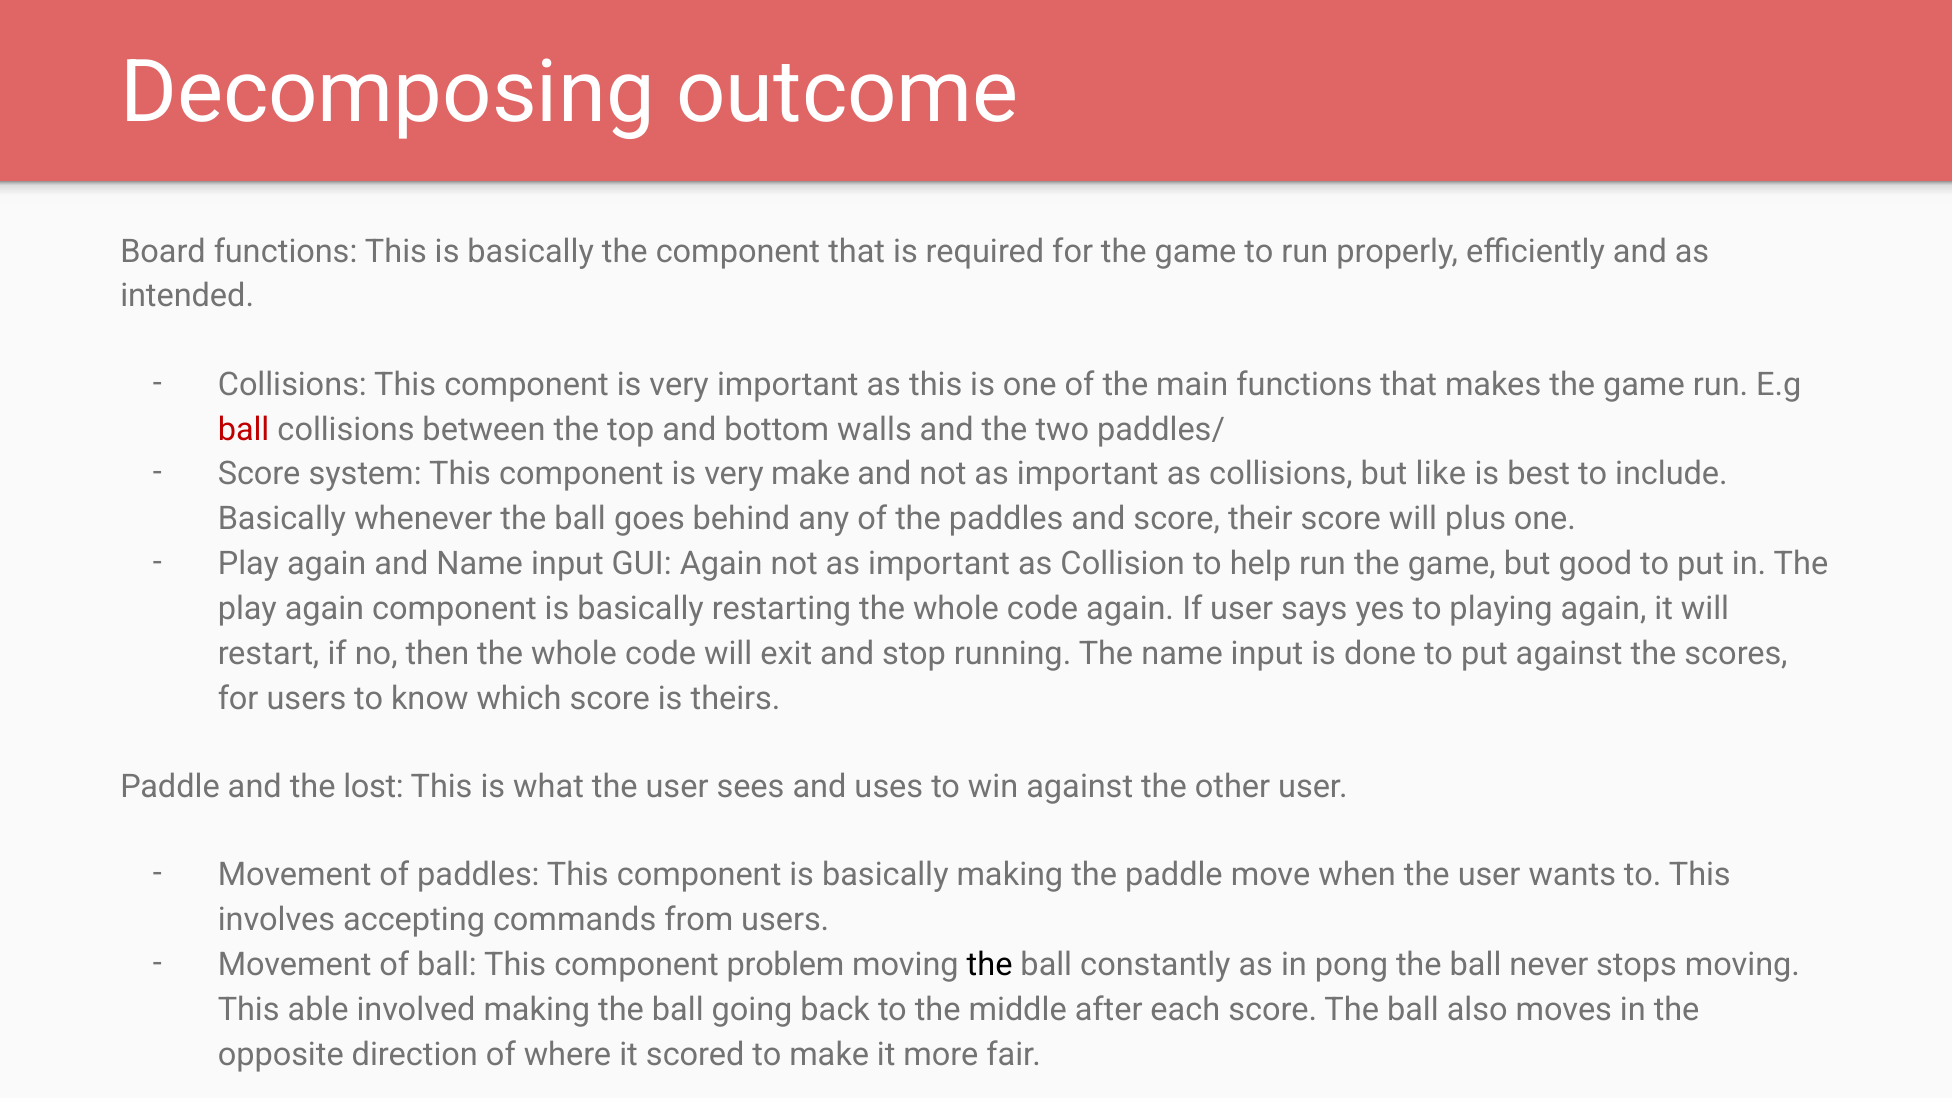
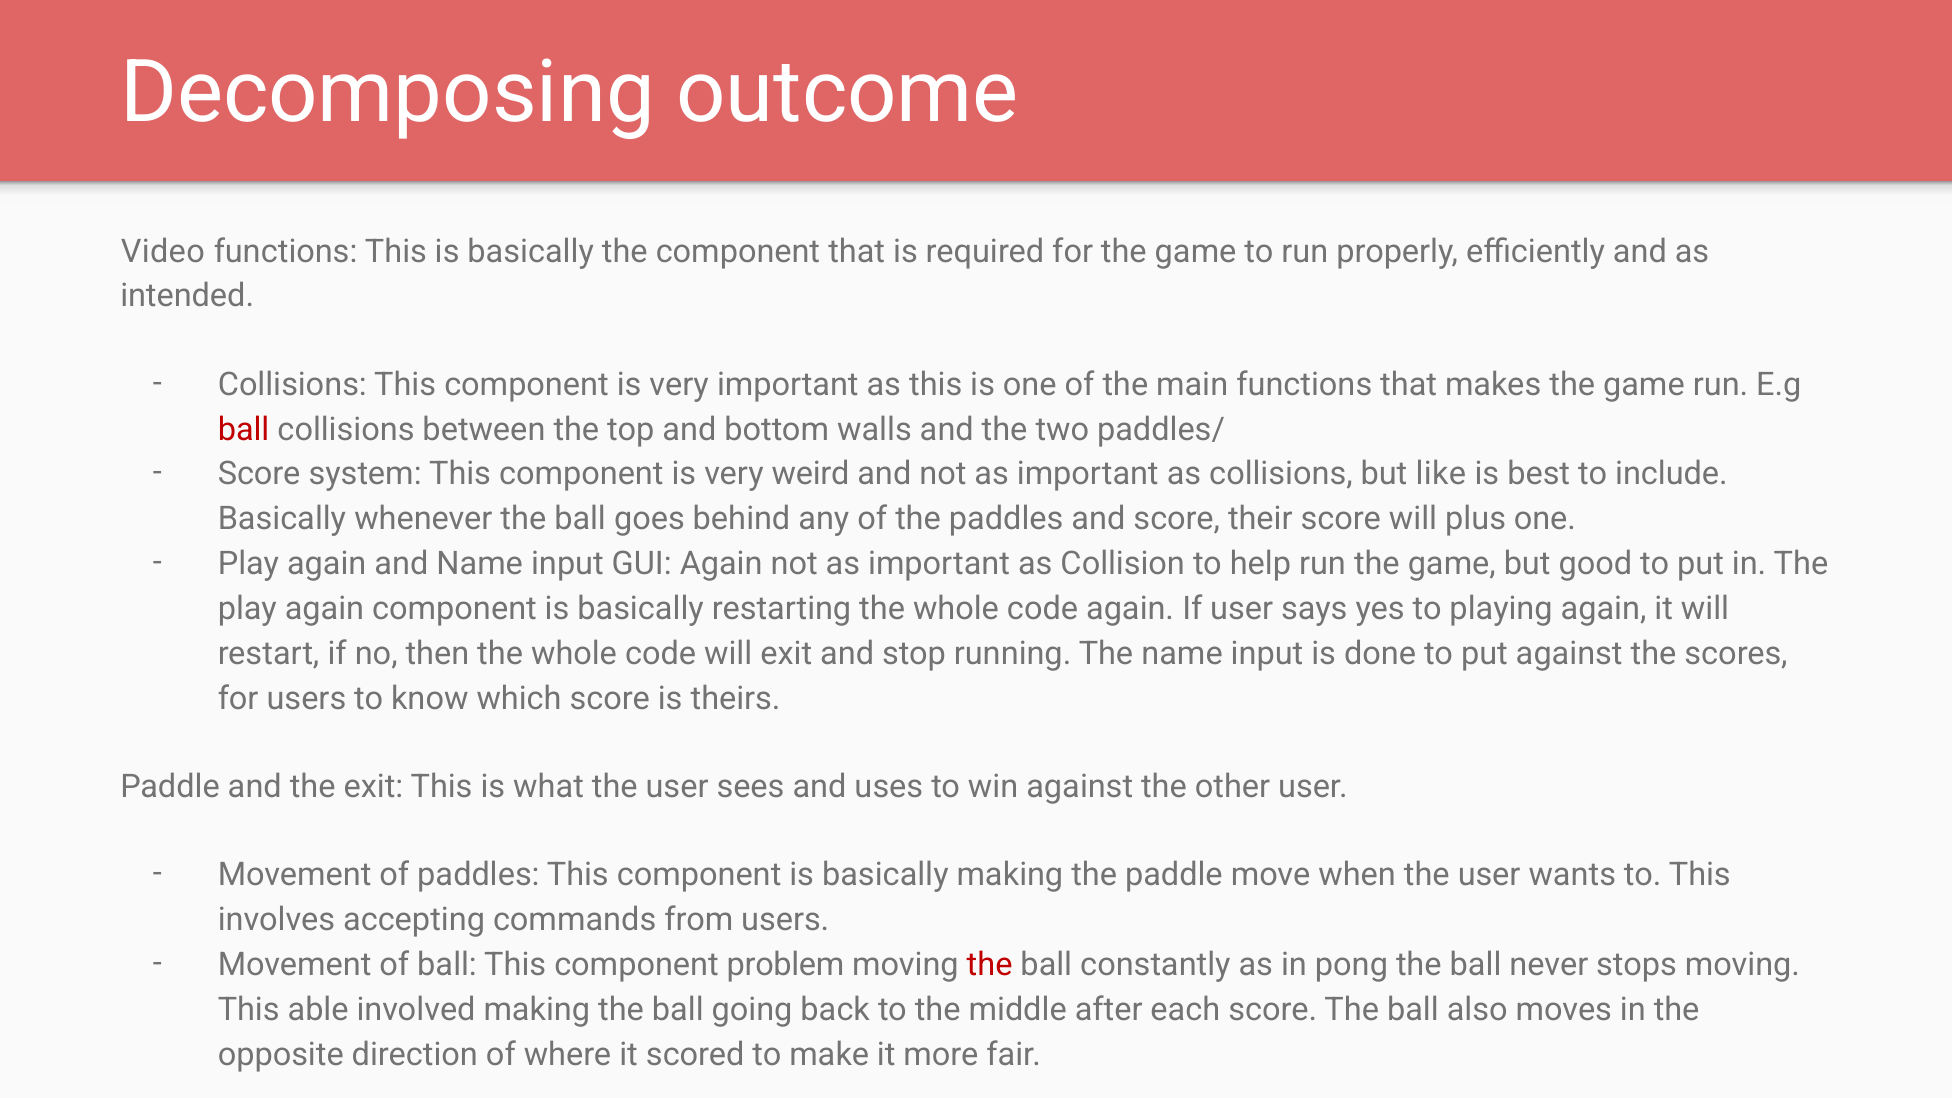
Board: Board -> Video
very make: make -> weird
the lost: lost -> exit
the at (990, 965) colour: black -> red
